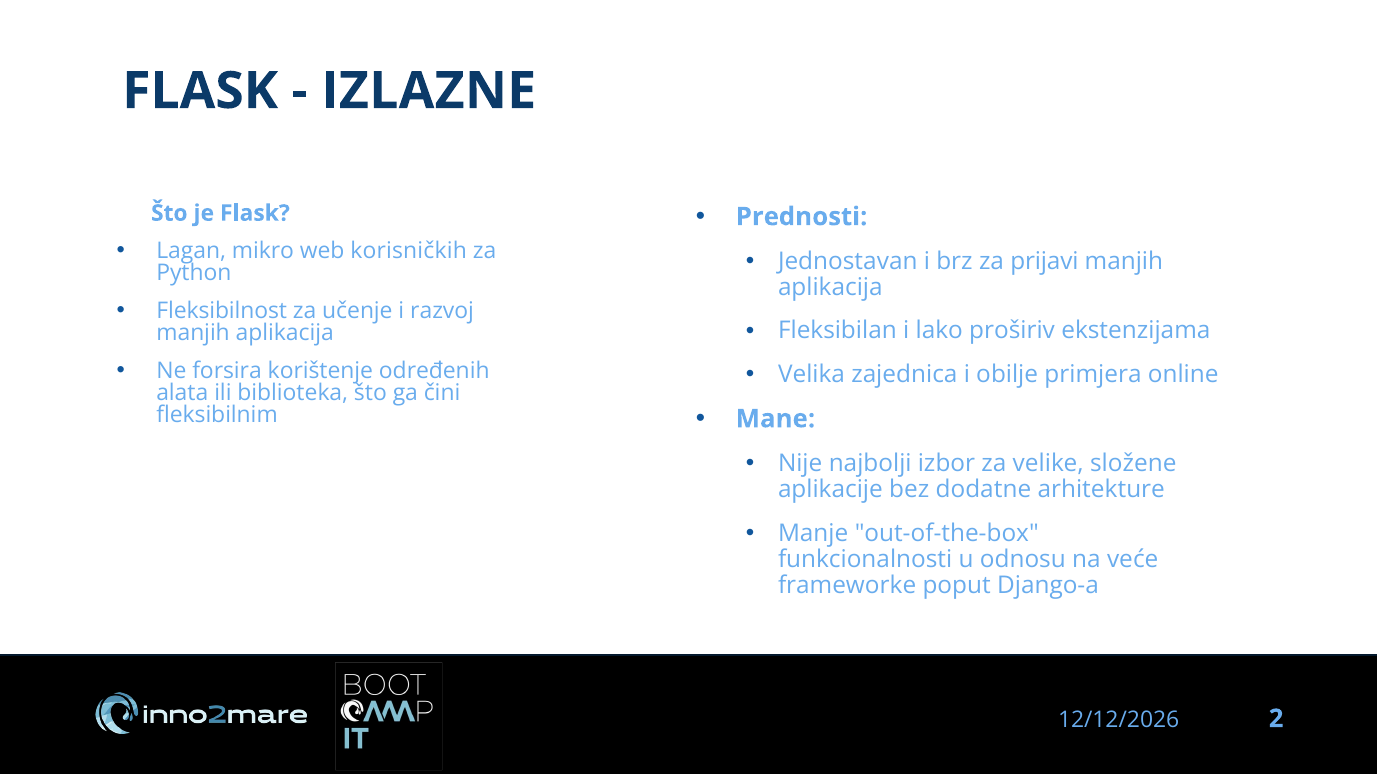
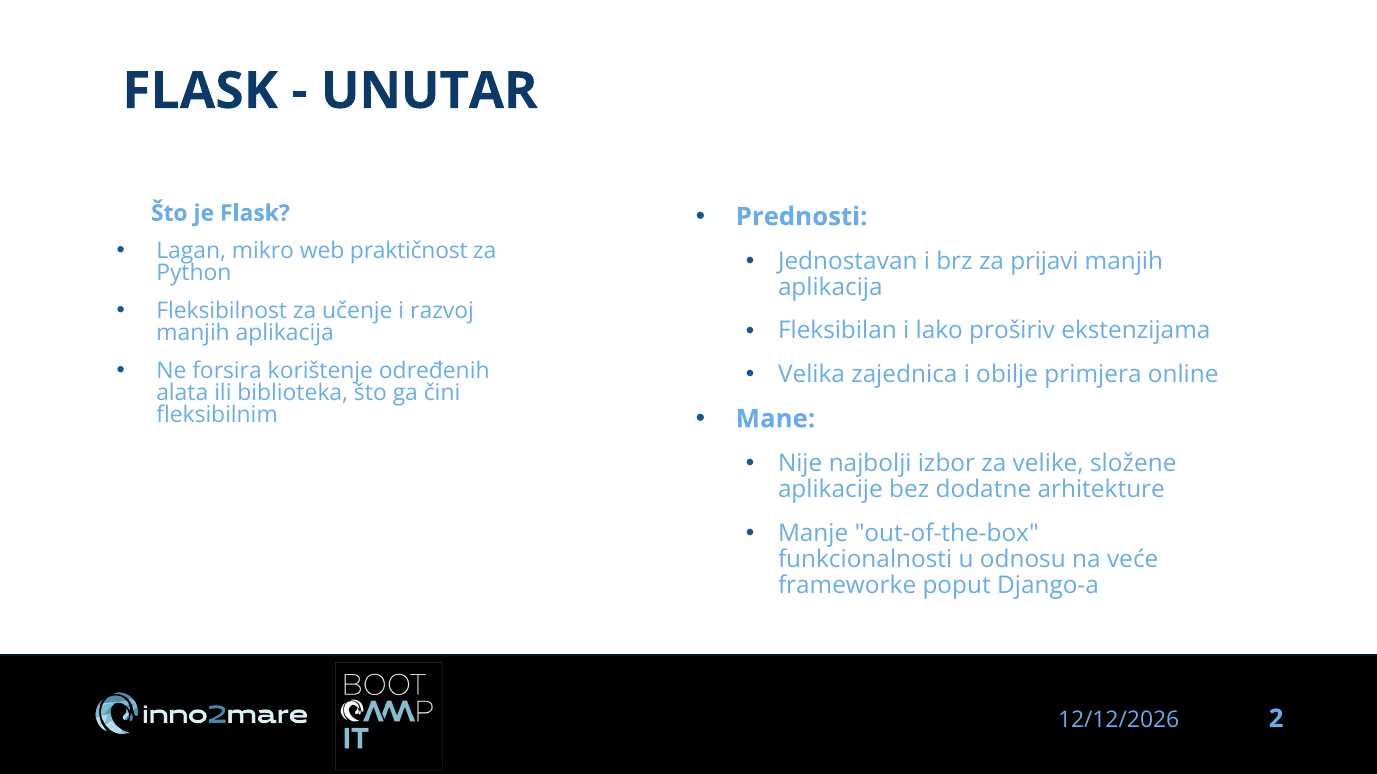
IZLAZNE: IZLAZNE -> UNUTAR
korisničkih: korisničkih -> praktičnost
